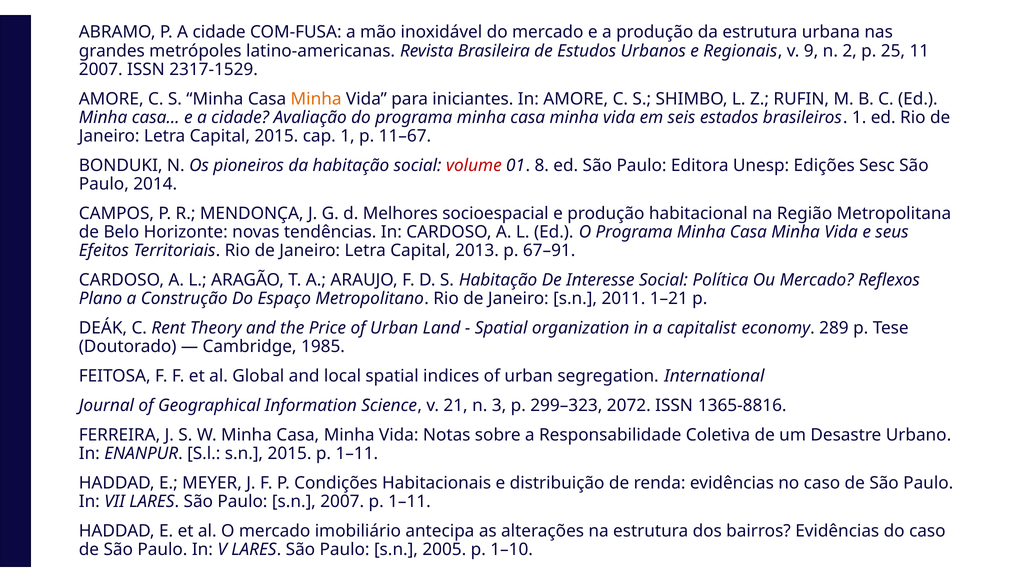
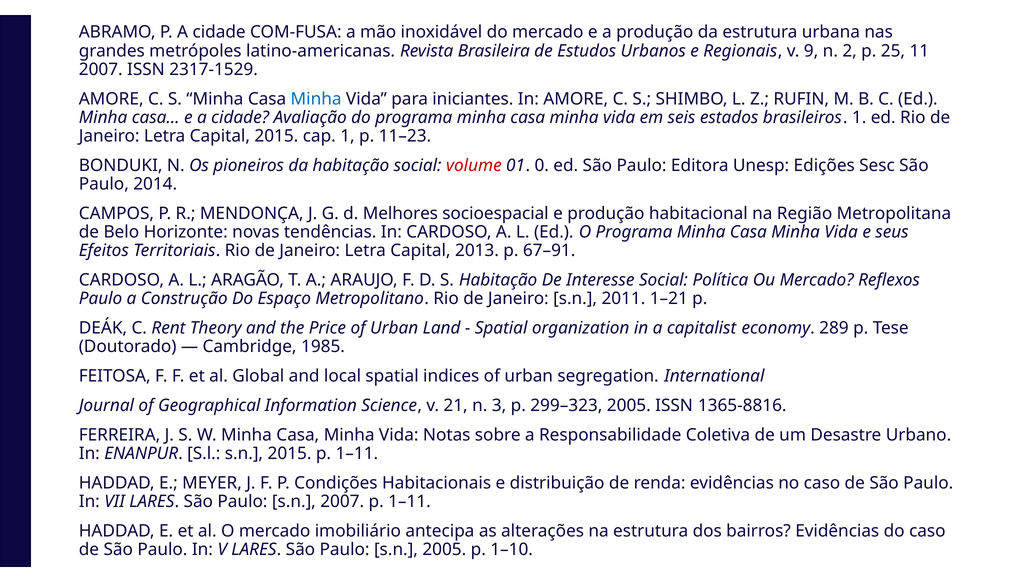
Minha at (316, 99) colour: orange -> blue
11–67: 11–67 -> 11–23
8: 8 -> 0
Plano at (101, 299): Plano -> Paulo
299–323 2072: 2072 -> 2005
